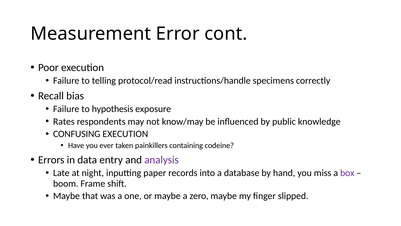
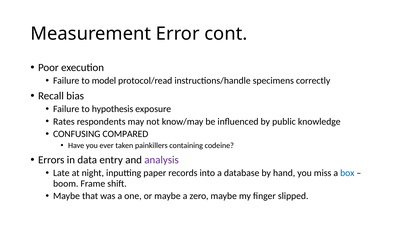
telling: telling -> model
CONFUSING EXECUTION: EXECUTION -> COMPARED
box colour: purple -> blue
